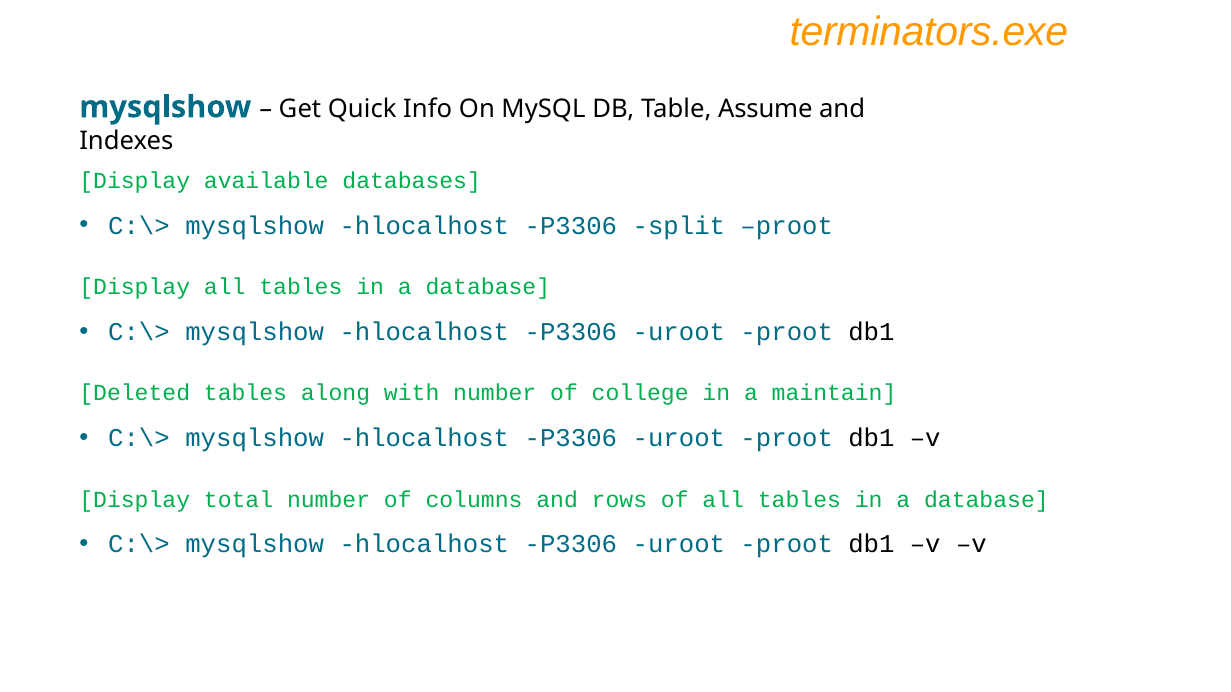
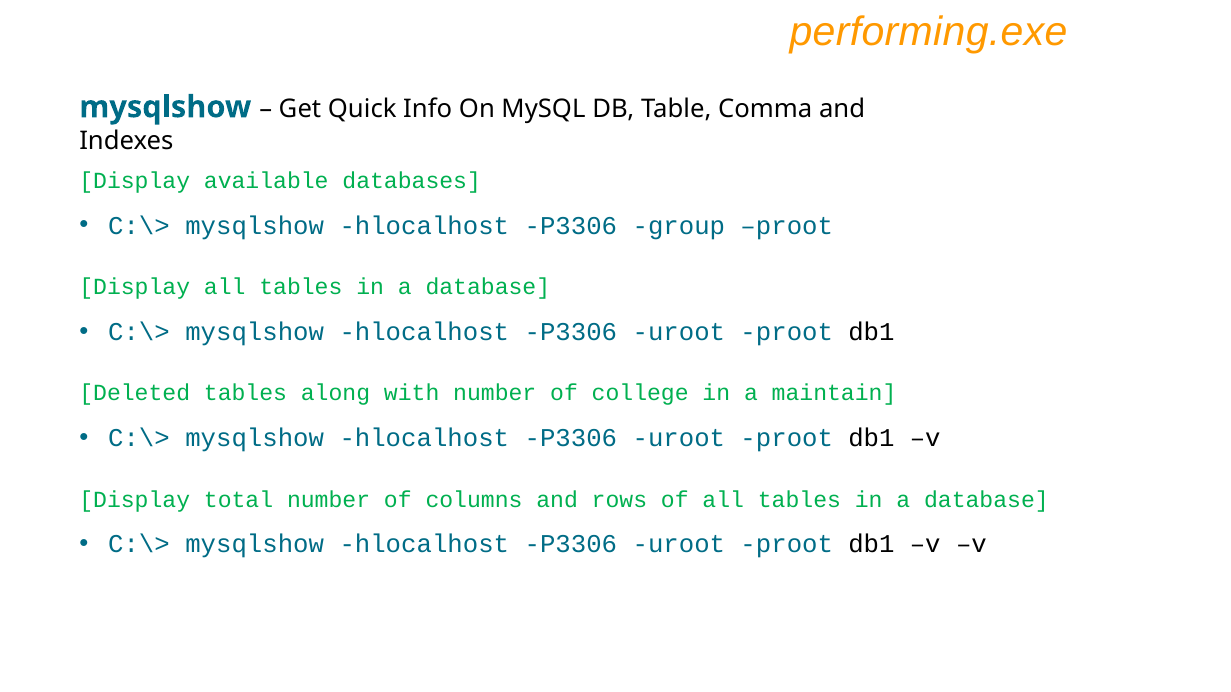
terminators.exe: terminators.exe -> performing.exe
Assume: Assume -> Comma
split: split -> group
